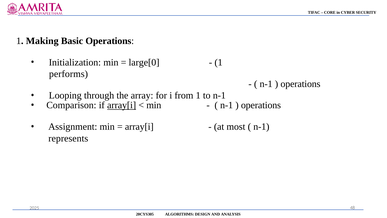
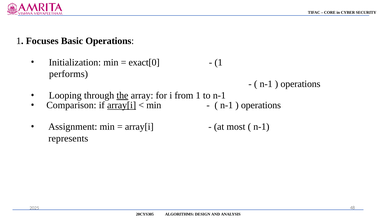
Making: Making -> Focuses
large[0: large[0 -> exact[0
the underline: none -> present
